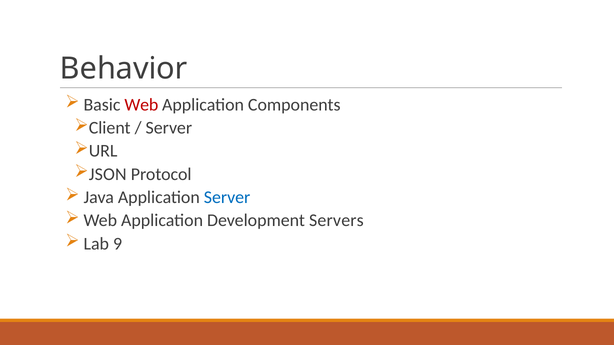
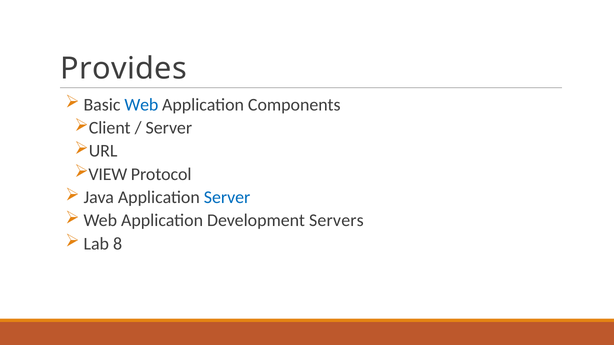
Behavior: Behavior -> Provides
Web at (141, 105) colour: red -> blue
JSON: JSON -> VIEW
9: 9 -> 8
